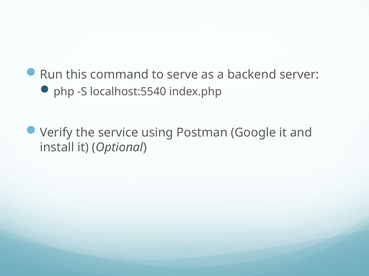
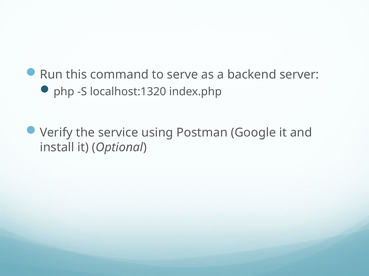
localhost:5540: localhost:5540 -> localhost:1320
